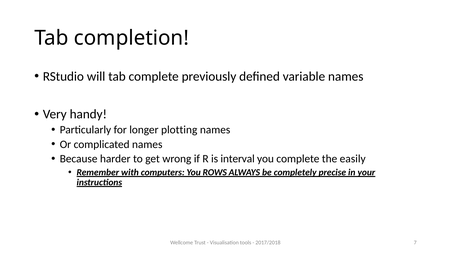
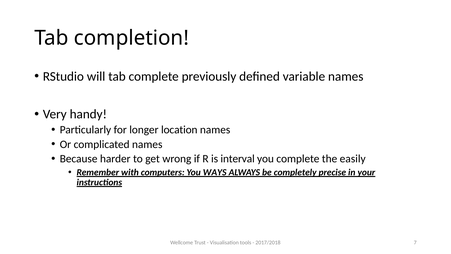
plotting: plotting -> location
ROWS: ROWS -> WAYS
